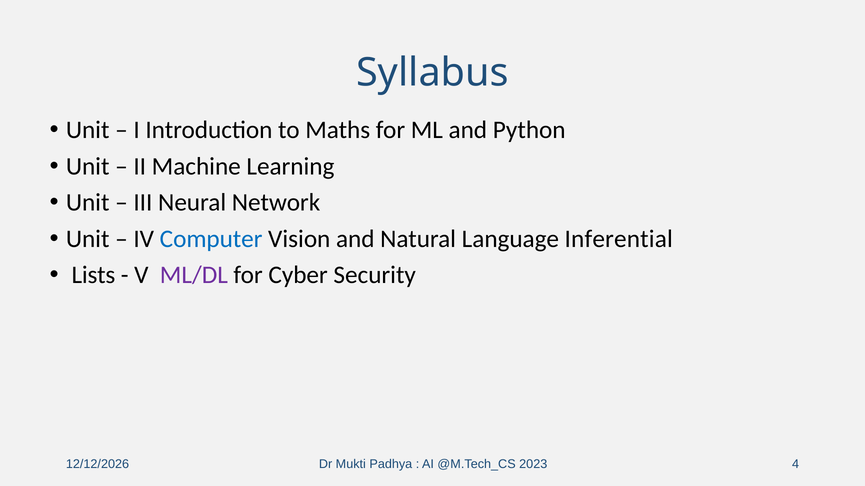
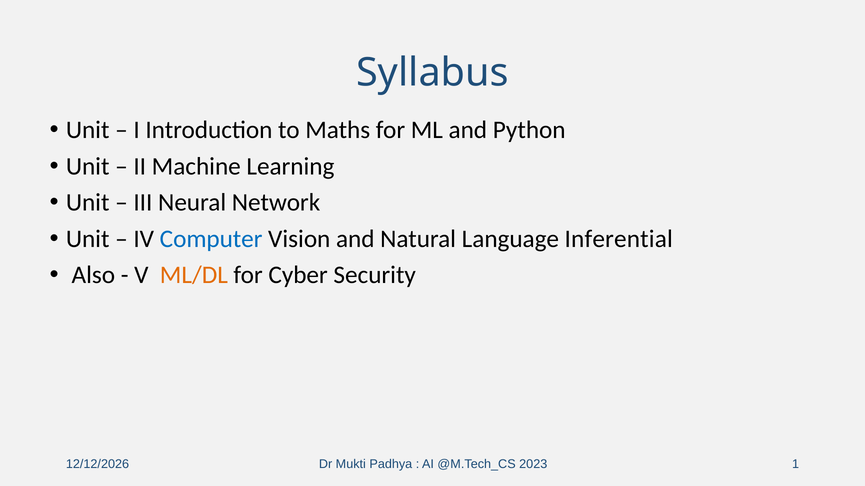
Lists: Lists -> Also
ML/DL colour: purple -> orange
4: 4 -> 1
